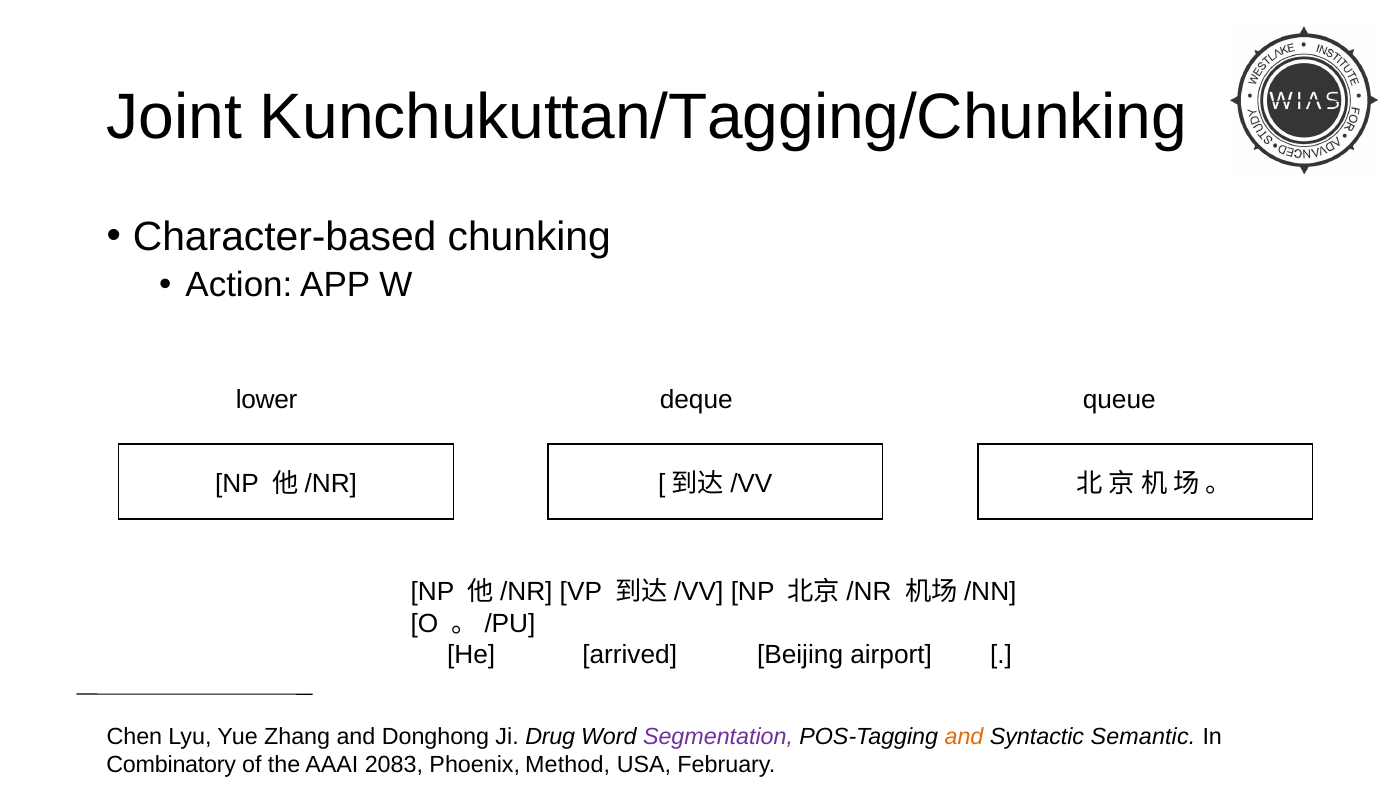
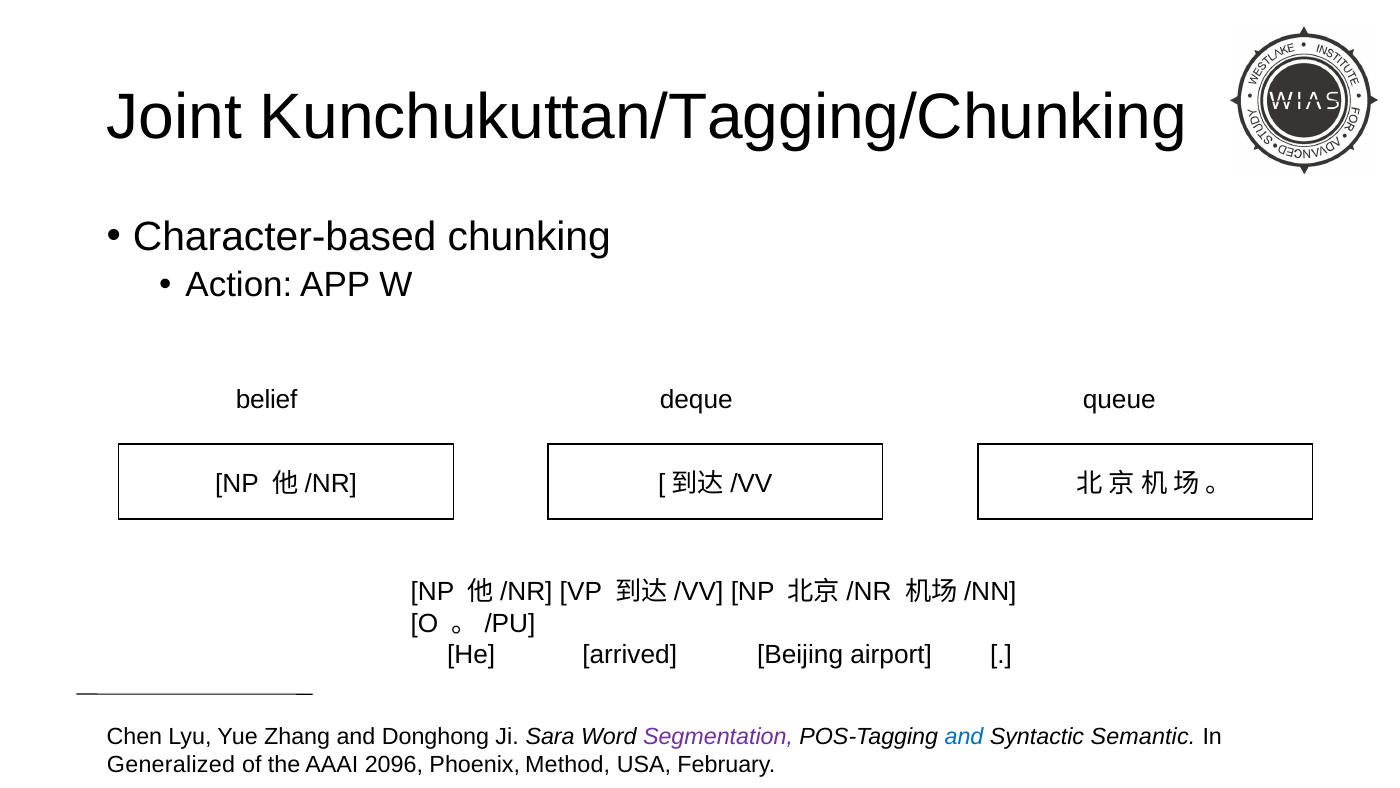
lower: lower -> belief
Drug: Drug -> Sara
and at (964, 736) colour: orange -> blue
Combinatory: Combinatory -> Generalized
2083: 2083 -> 2096
